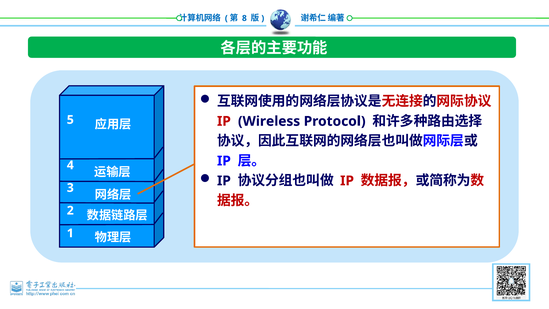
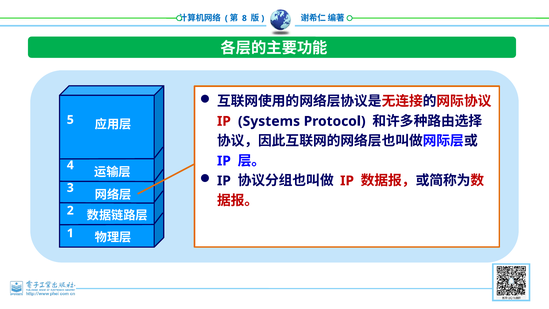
Wireless: Wireless -> Systems
